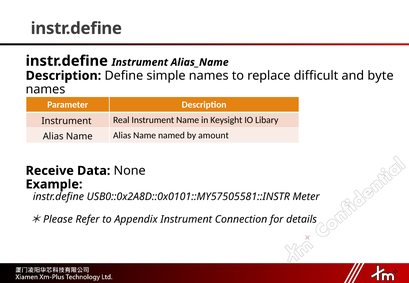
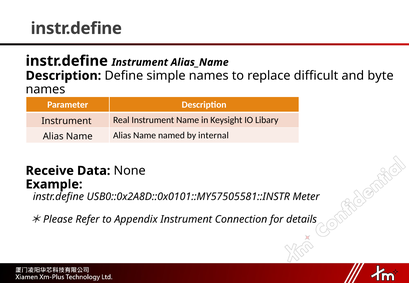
amount: amount -> internal
